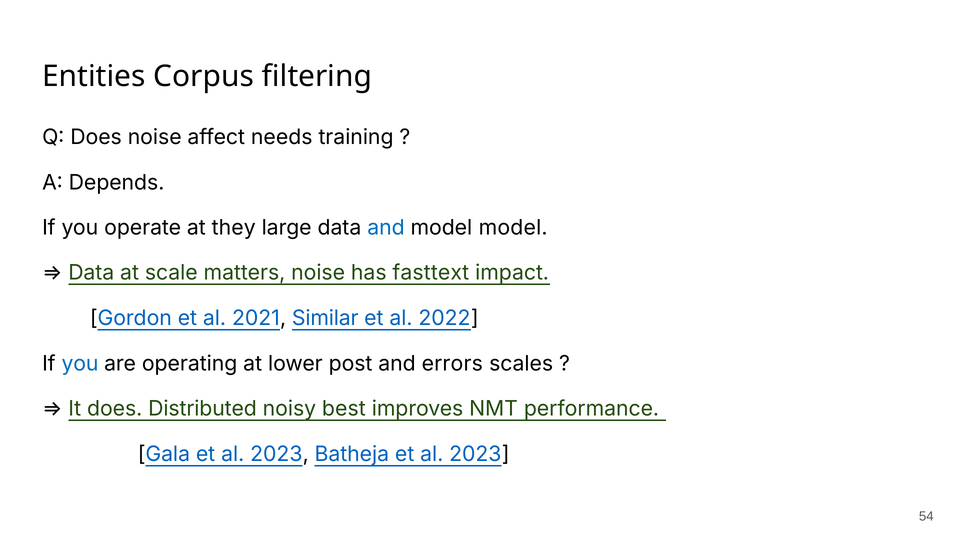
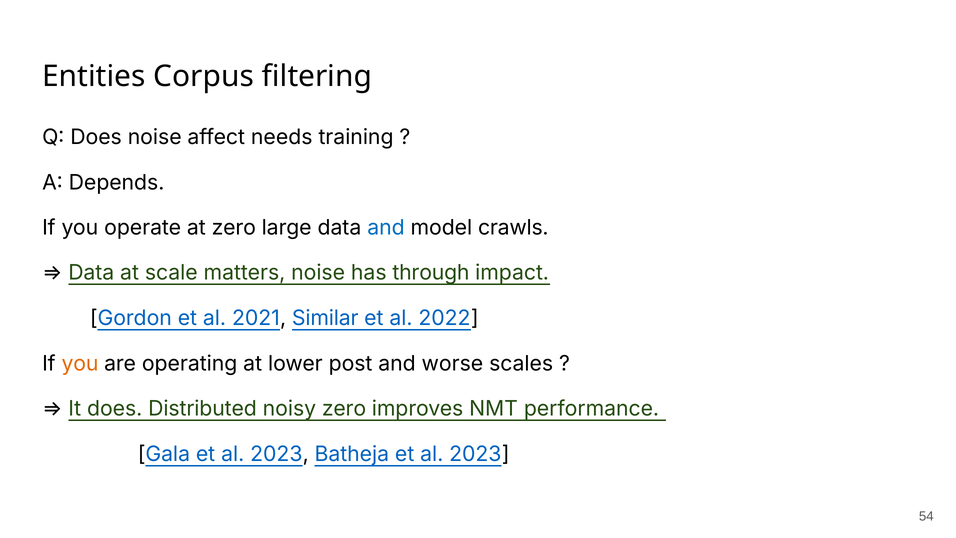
at they: they -> zero
model model: model -> crawls
fasttext: fasttext -> through
you at (80, 364) colour: blue -> orange
errors: errors -> worse
noisy best: best -> zero
